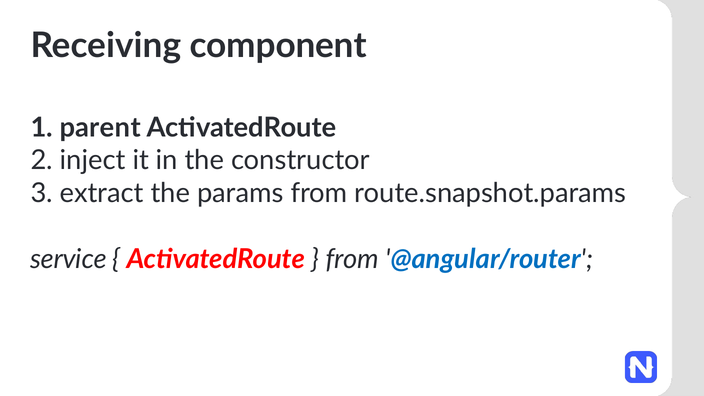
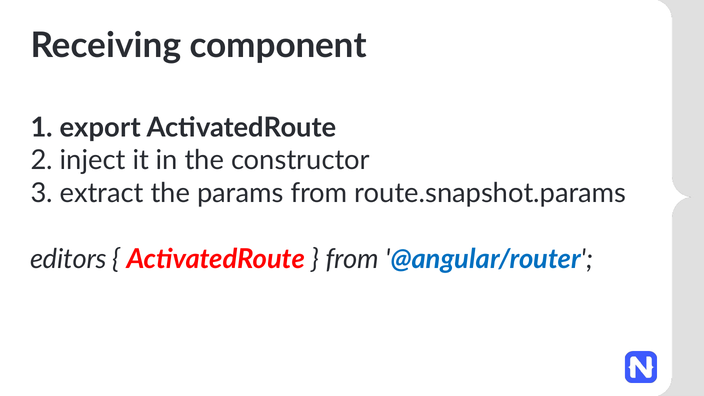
parent: parent -> export
service: service -> editors
